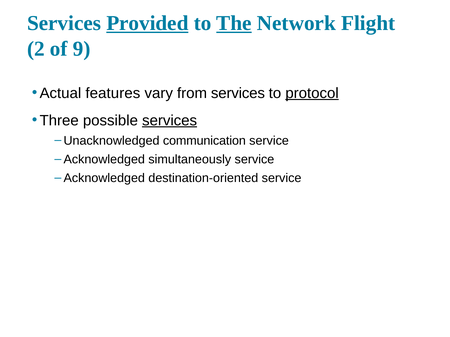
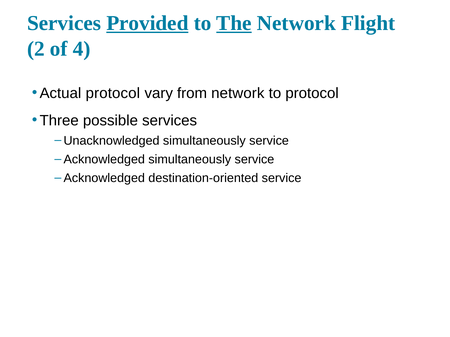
9: 9 -> 4
Actual features: features -> protocol
from services: services -> network
protocol at (312, 93) underline: present -> none
services at (170, 121) underline: present -> none
Unacknowledged communication: communication -> simultaneously
